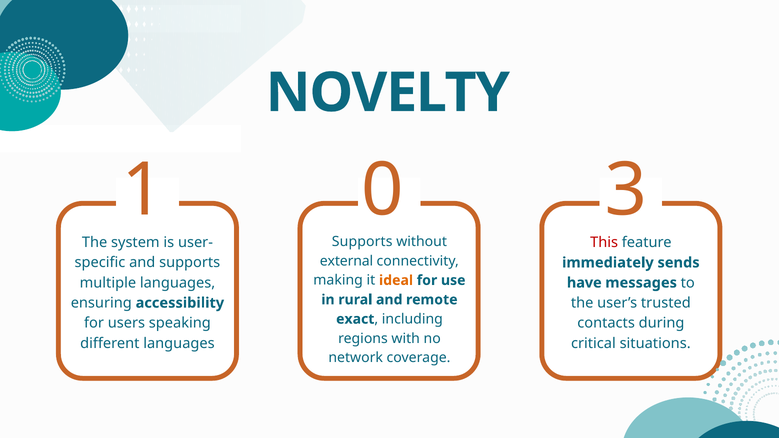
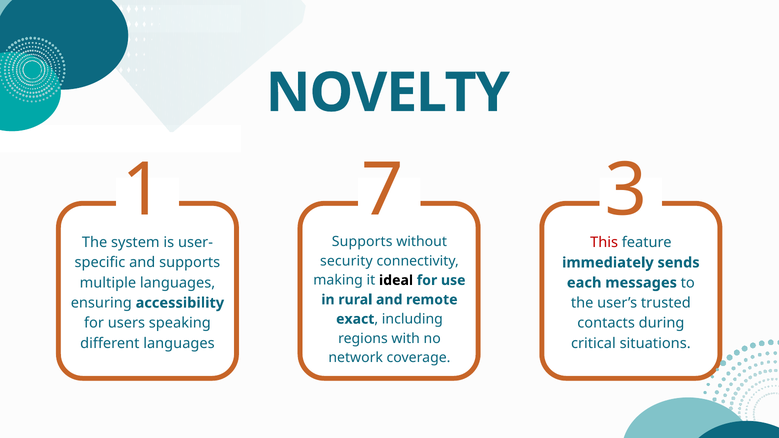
0: 0 -> 7
external: external -> security
ideal colour: orange -> black
have: have -> each
